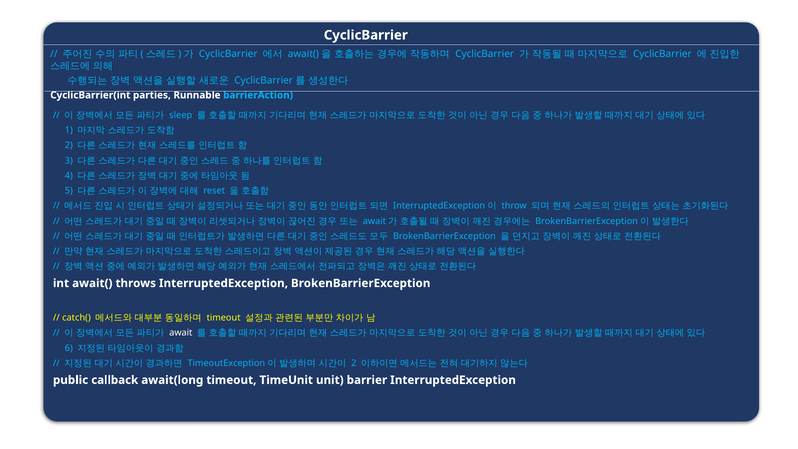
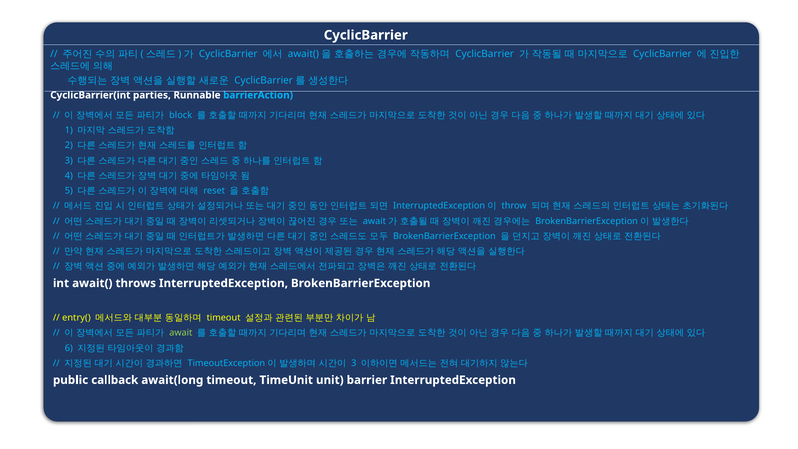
sleep: sleep -> block
catch(: catch( -> entry(
await colour: white -> light green
2 at (354, 363): 2 -> 3
